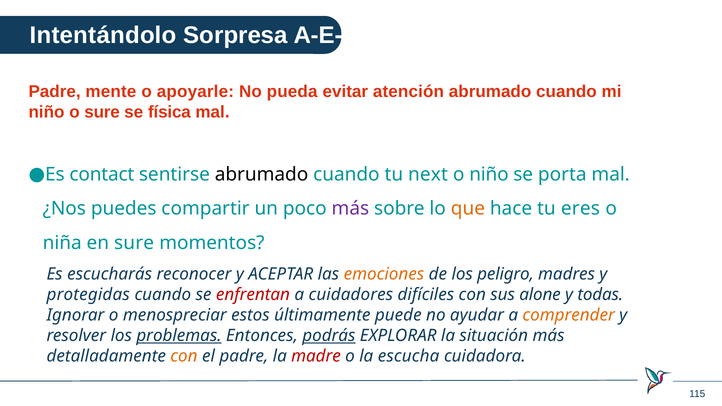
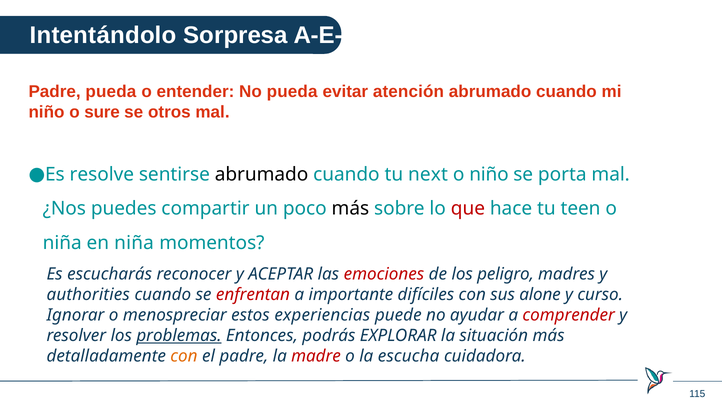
Padre mente: mente -> pueda
apoyarle: apoyarle -> entender
física: física -> otros
contact: contact -> resolve
más at (350, 209) colour: purple -> black
que colour: orange -> red
eres: eres -> teen
en sure: sure -> niña
emociones colour: orange -> red
protegidas: protegidas -> authorities
cuidadores: cuidadores -> importante
todas: todas -> curso
últimamente: últimamente -> experiencias
comprender colour: orange -> red
podrás underline: present -> none
